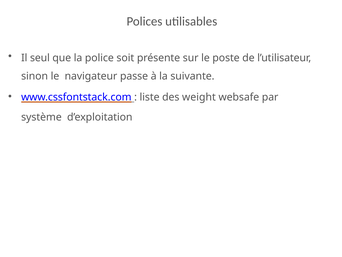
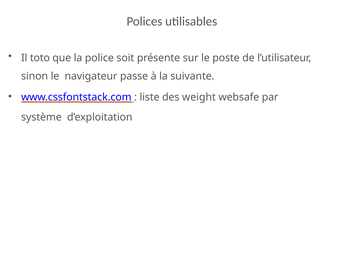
seul: seul -> toto
